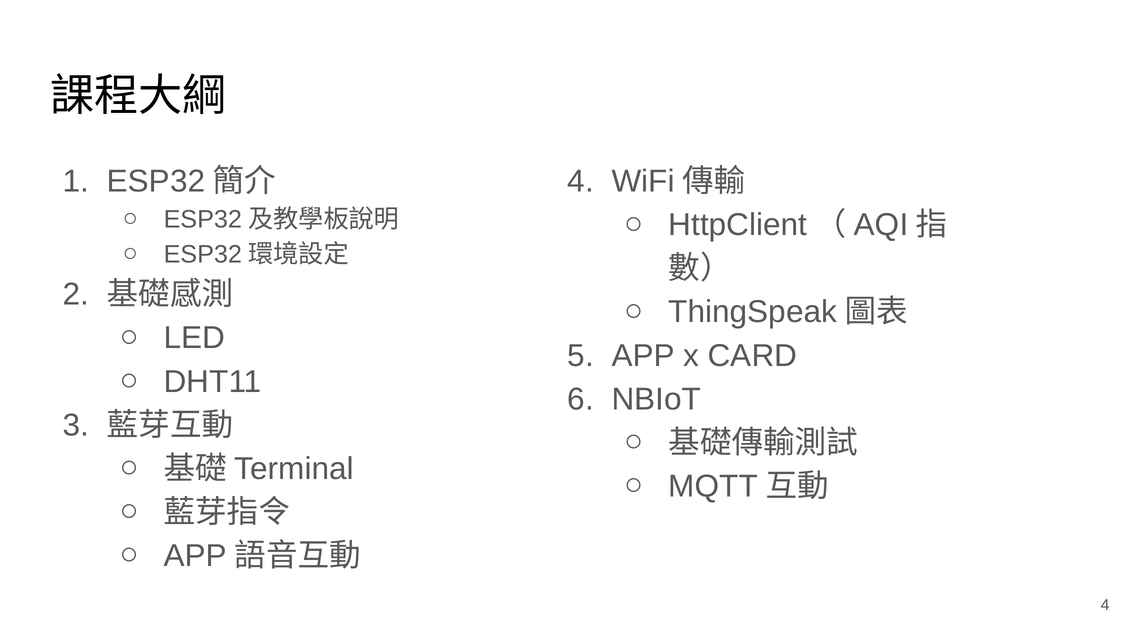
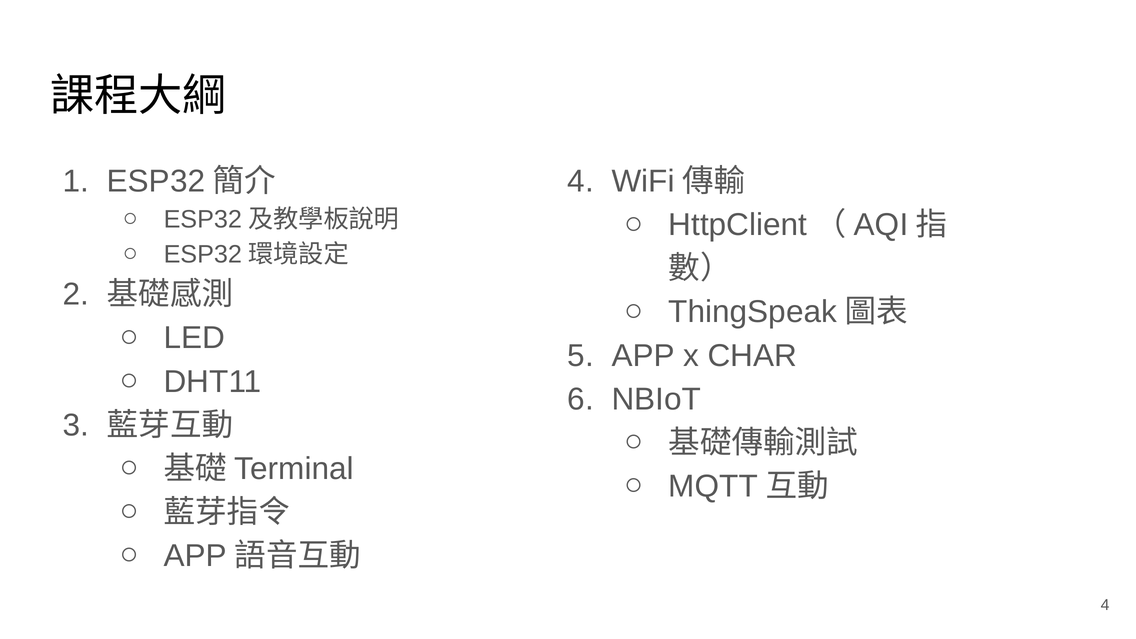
CARD: CARD -> CHAR
